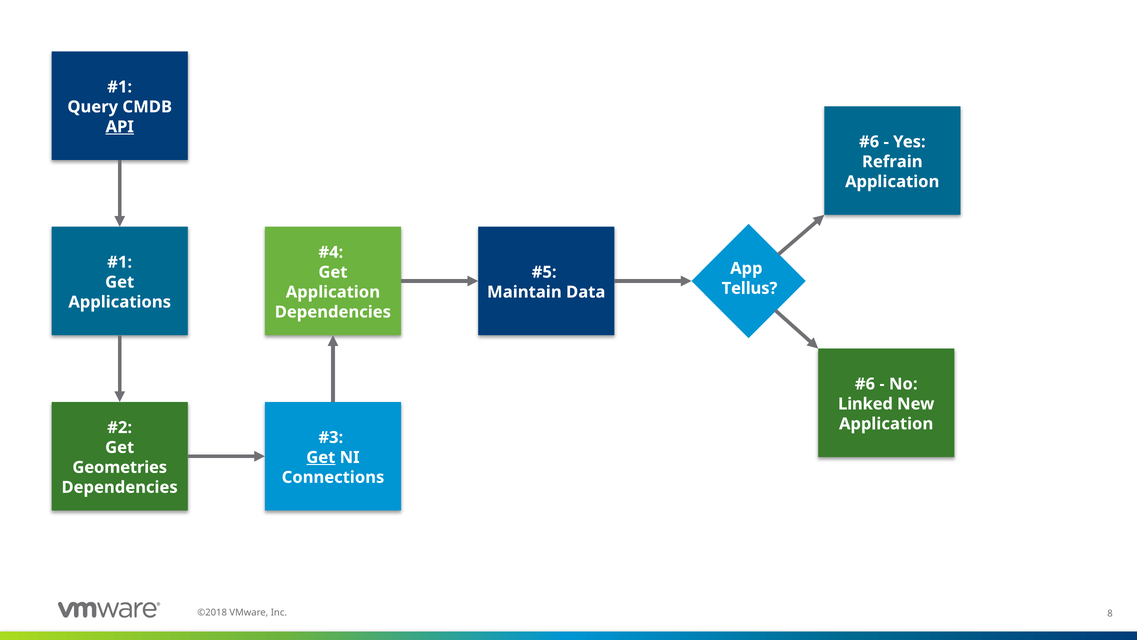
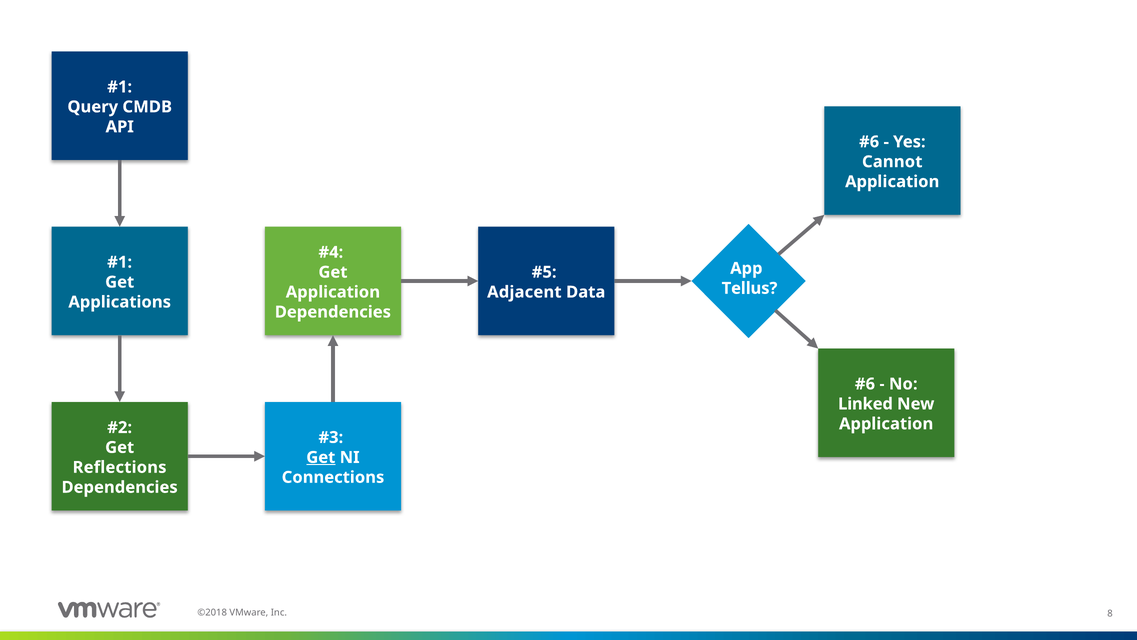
API underline: present -> none
Refrain: Refrain -> Cannot
Maintain: Maintain -> Adjacent
Geometries: Geometries -> Reflections
